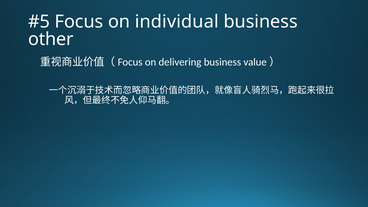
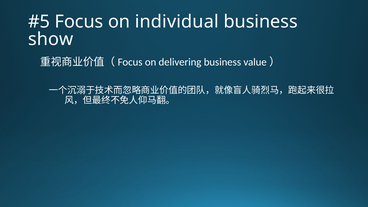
other: other -> show
